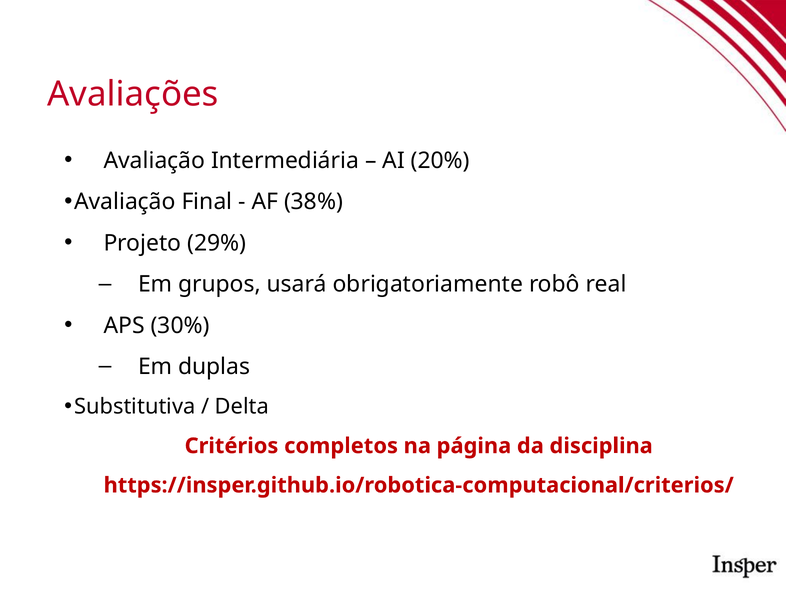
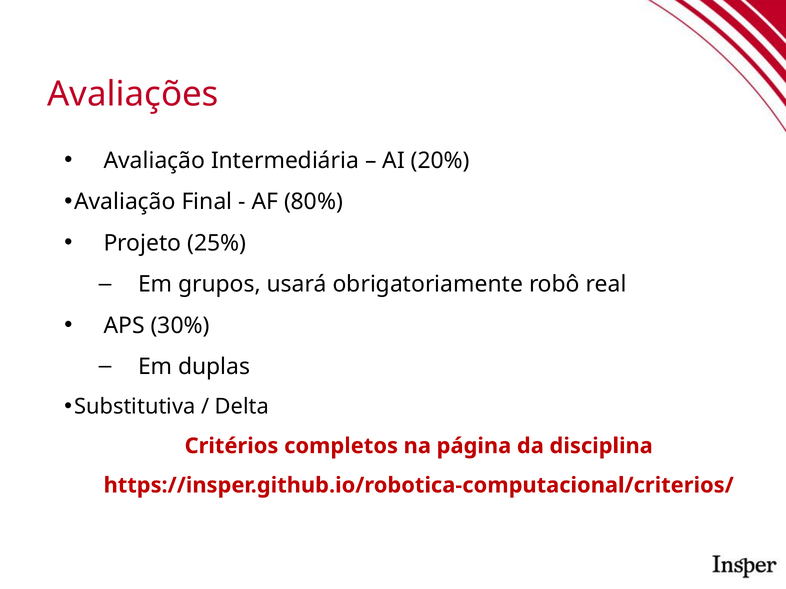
38%: 38% -> 80%
29%: 29% -> 25%
